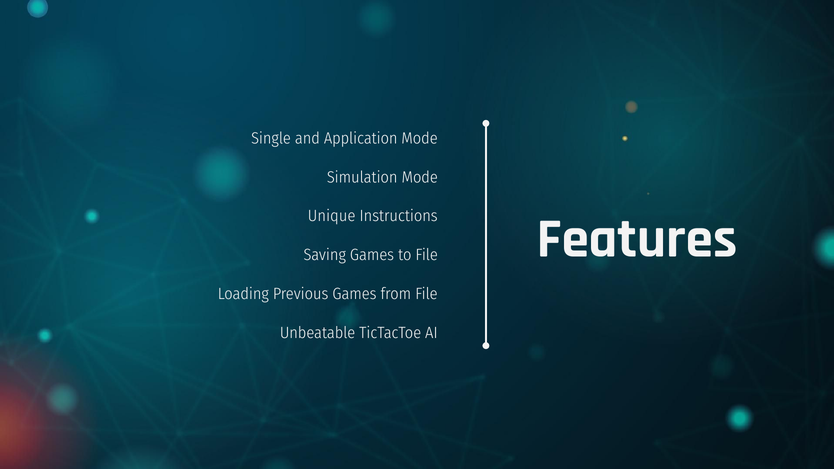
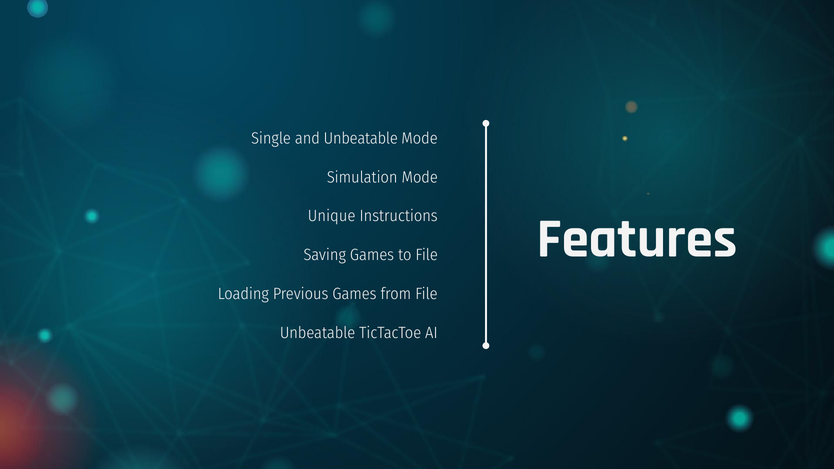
and Application: Application -> Unbeatable
